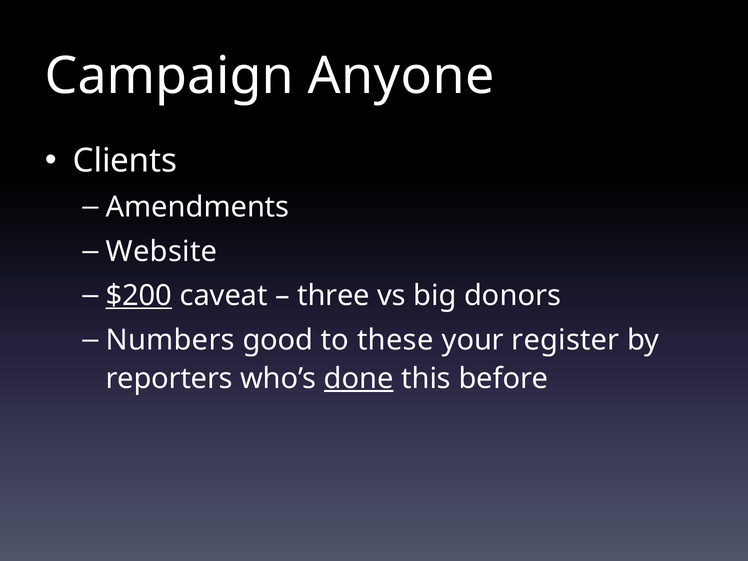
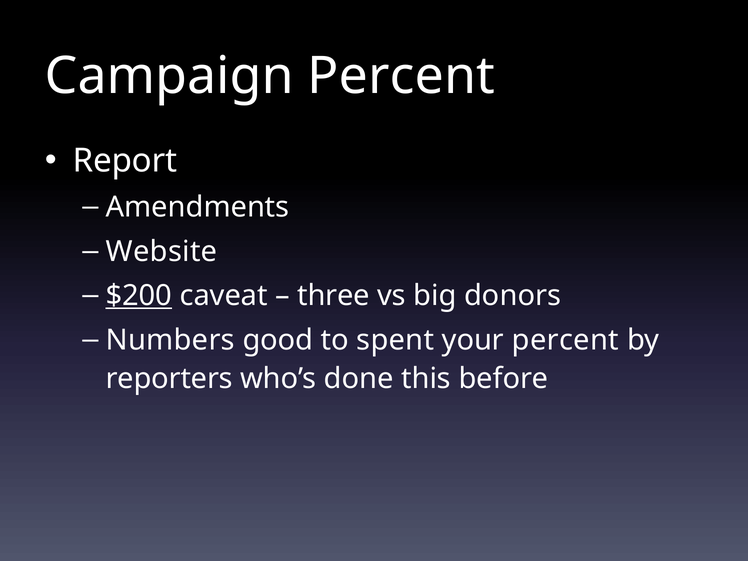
Campaign Anyone: Anyone -> Percent
Clients: Clients -> Report
these: these -> spent
your register: register -> percent
done underline: present -> none
